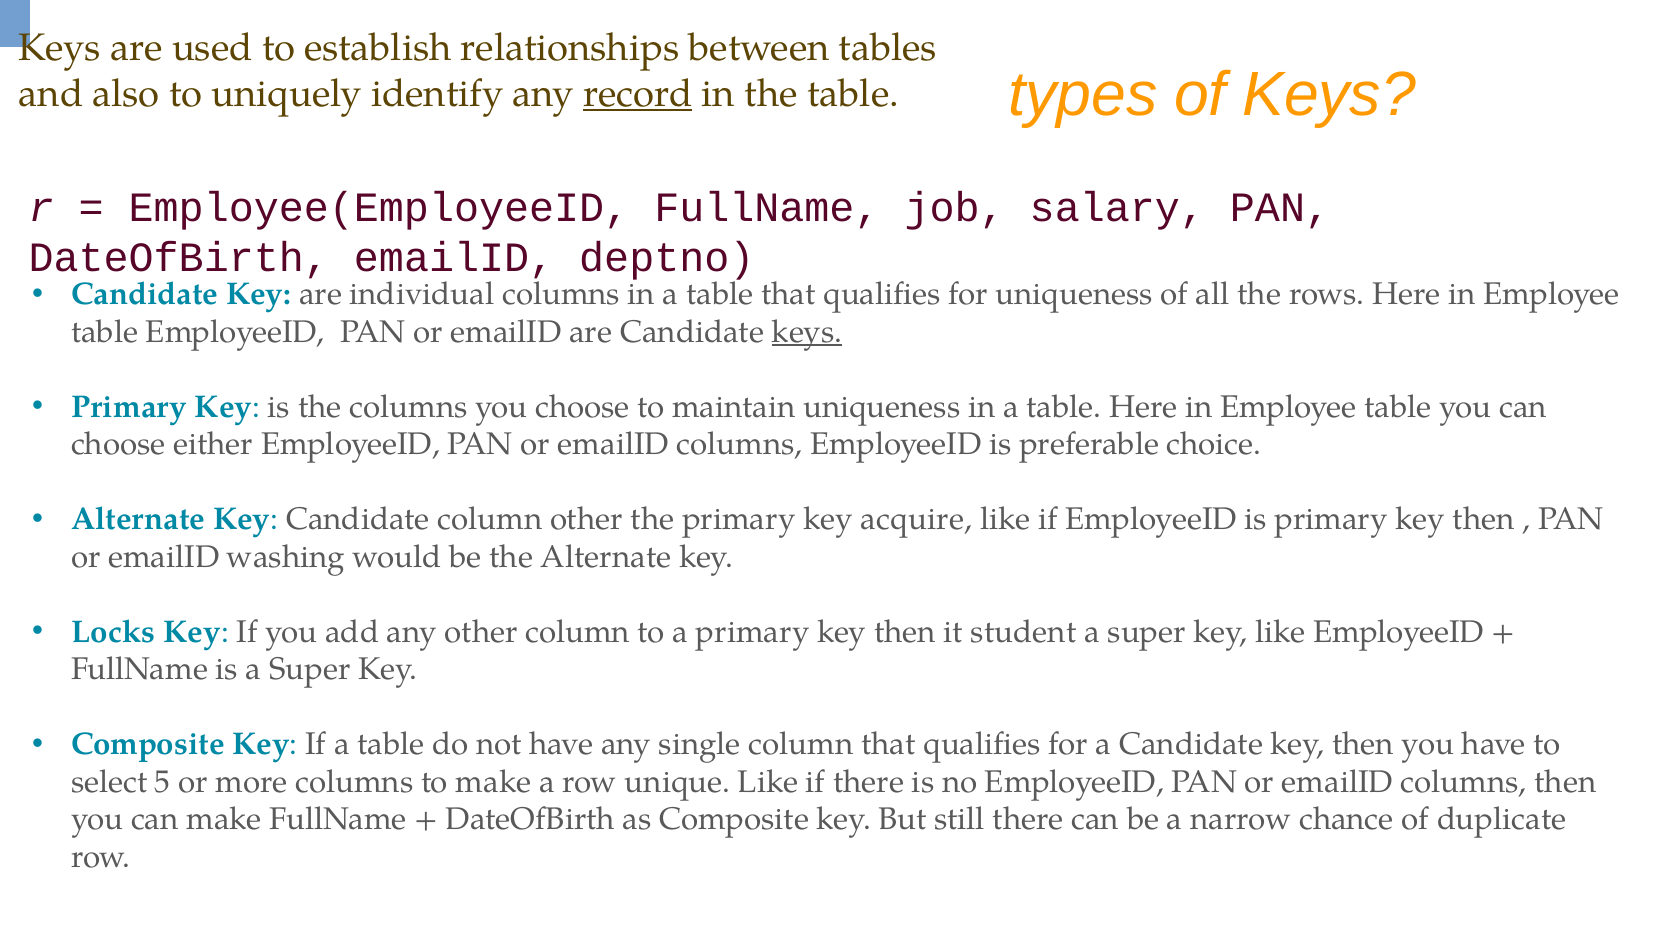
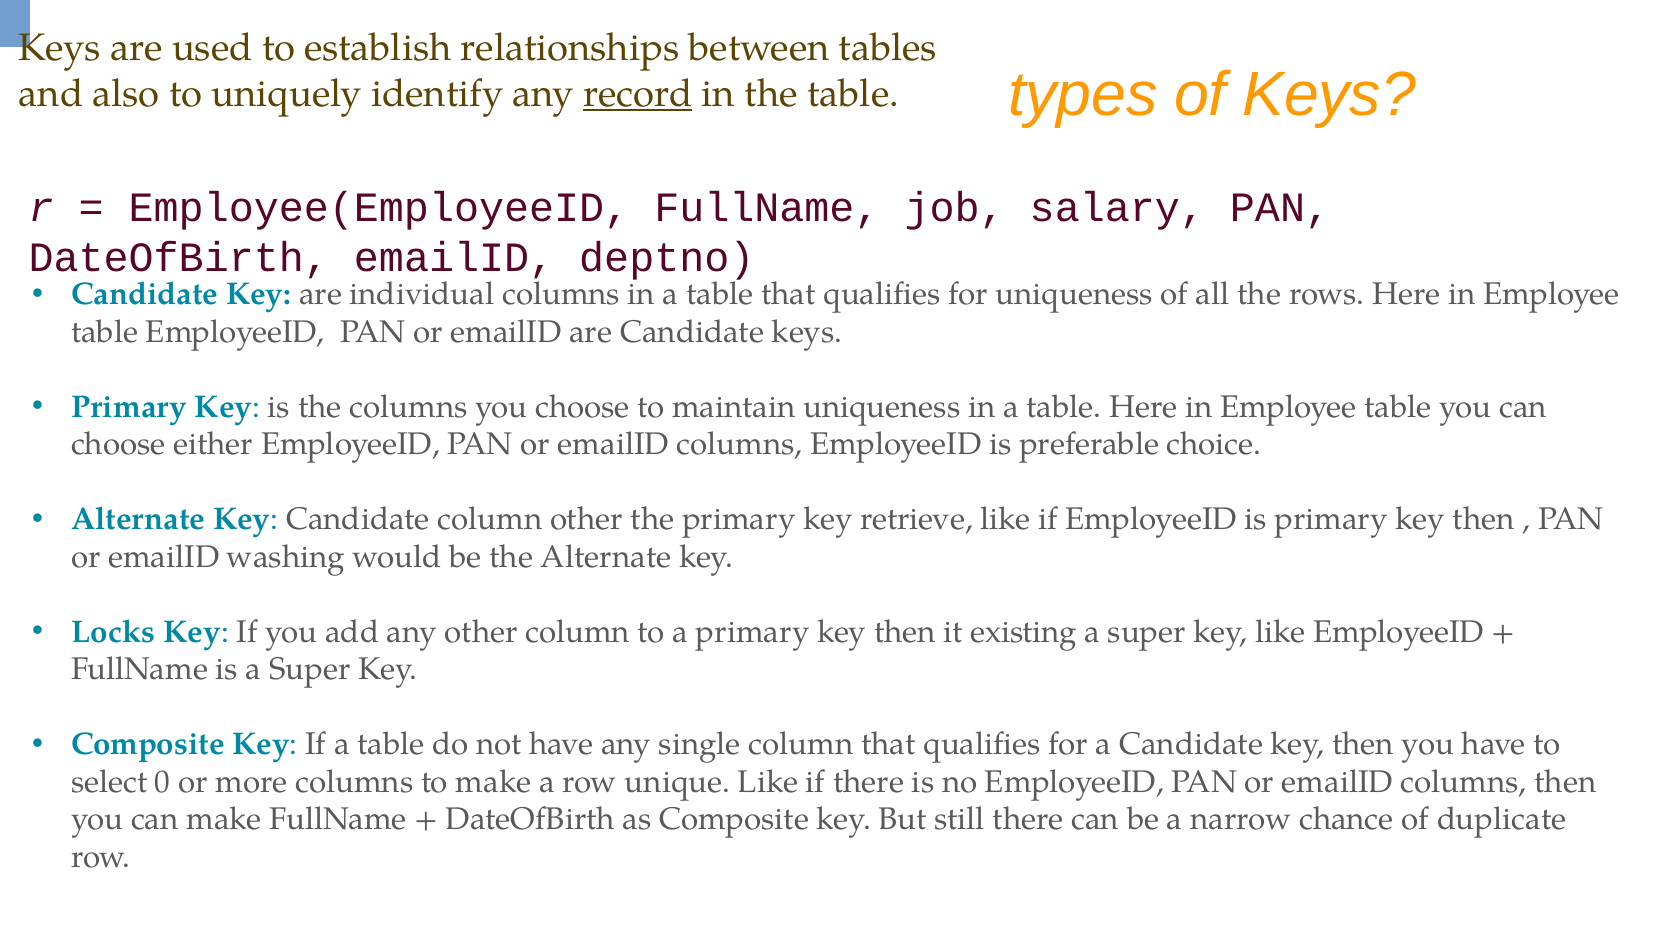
keys at (807, 332) underline: present -> none
acquire: acquire -> retrieve
student: student -> existing
5: 5 -> 0
